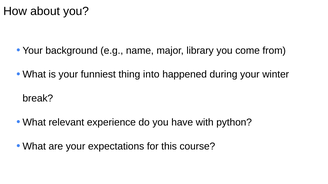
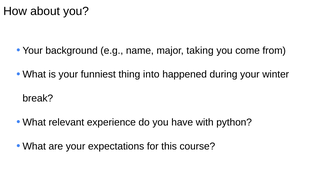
library: library -> taking
